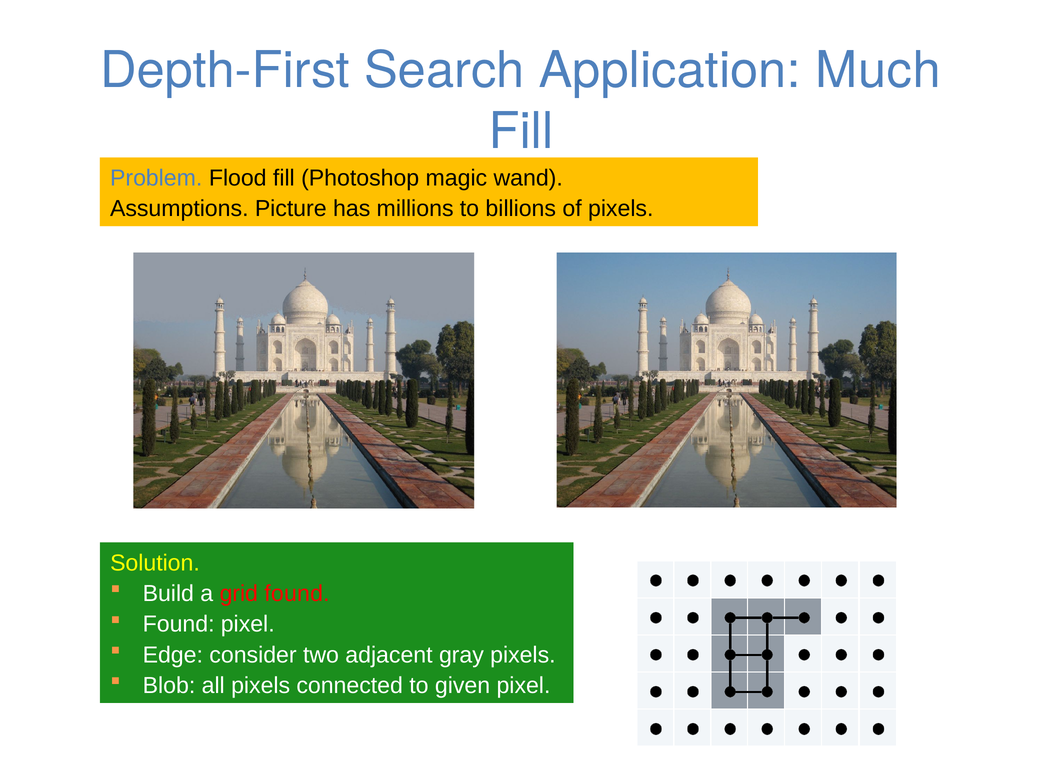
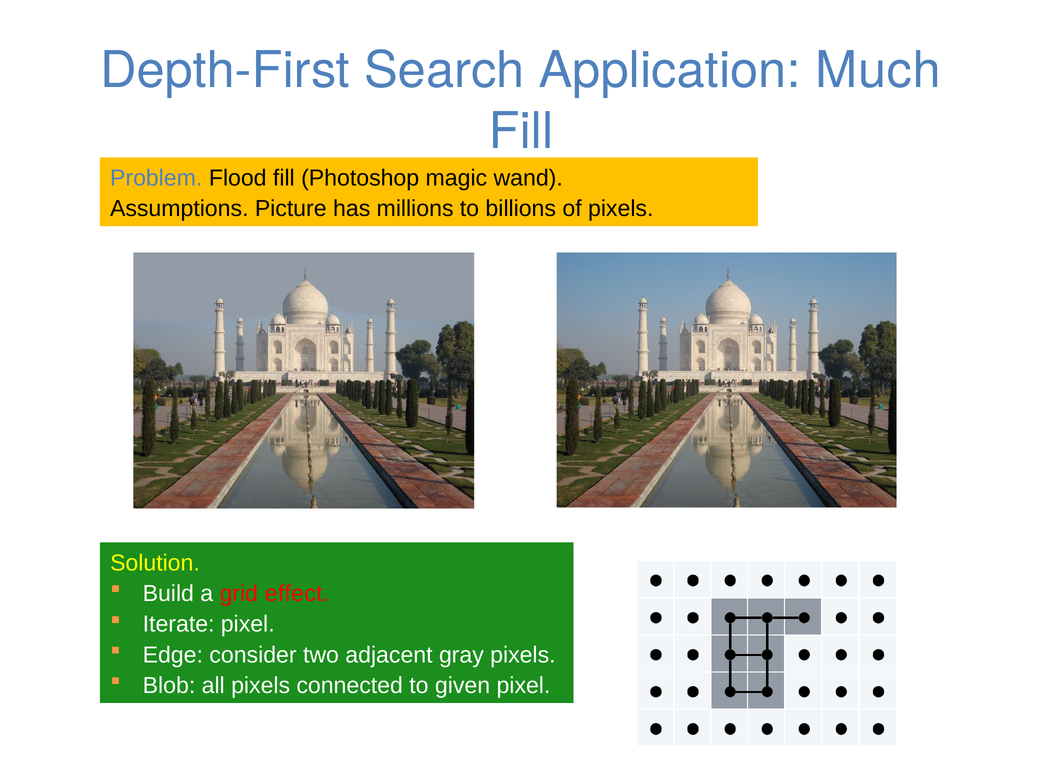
grid found: found -> effect
Found at (179, 624): Found -> Iterate
